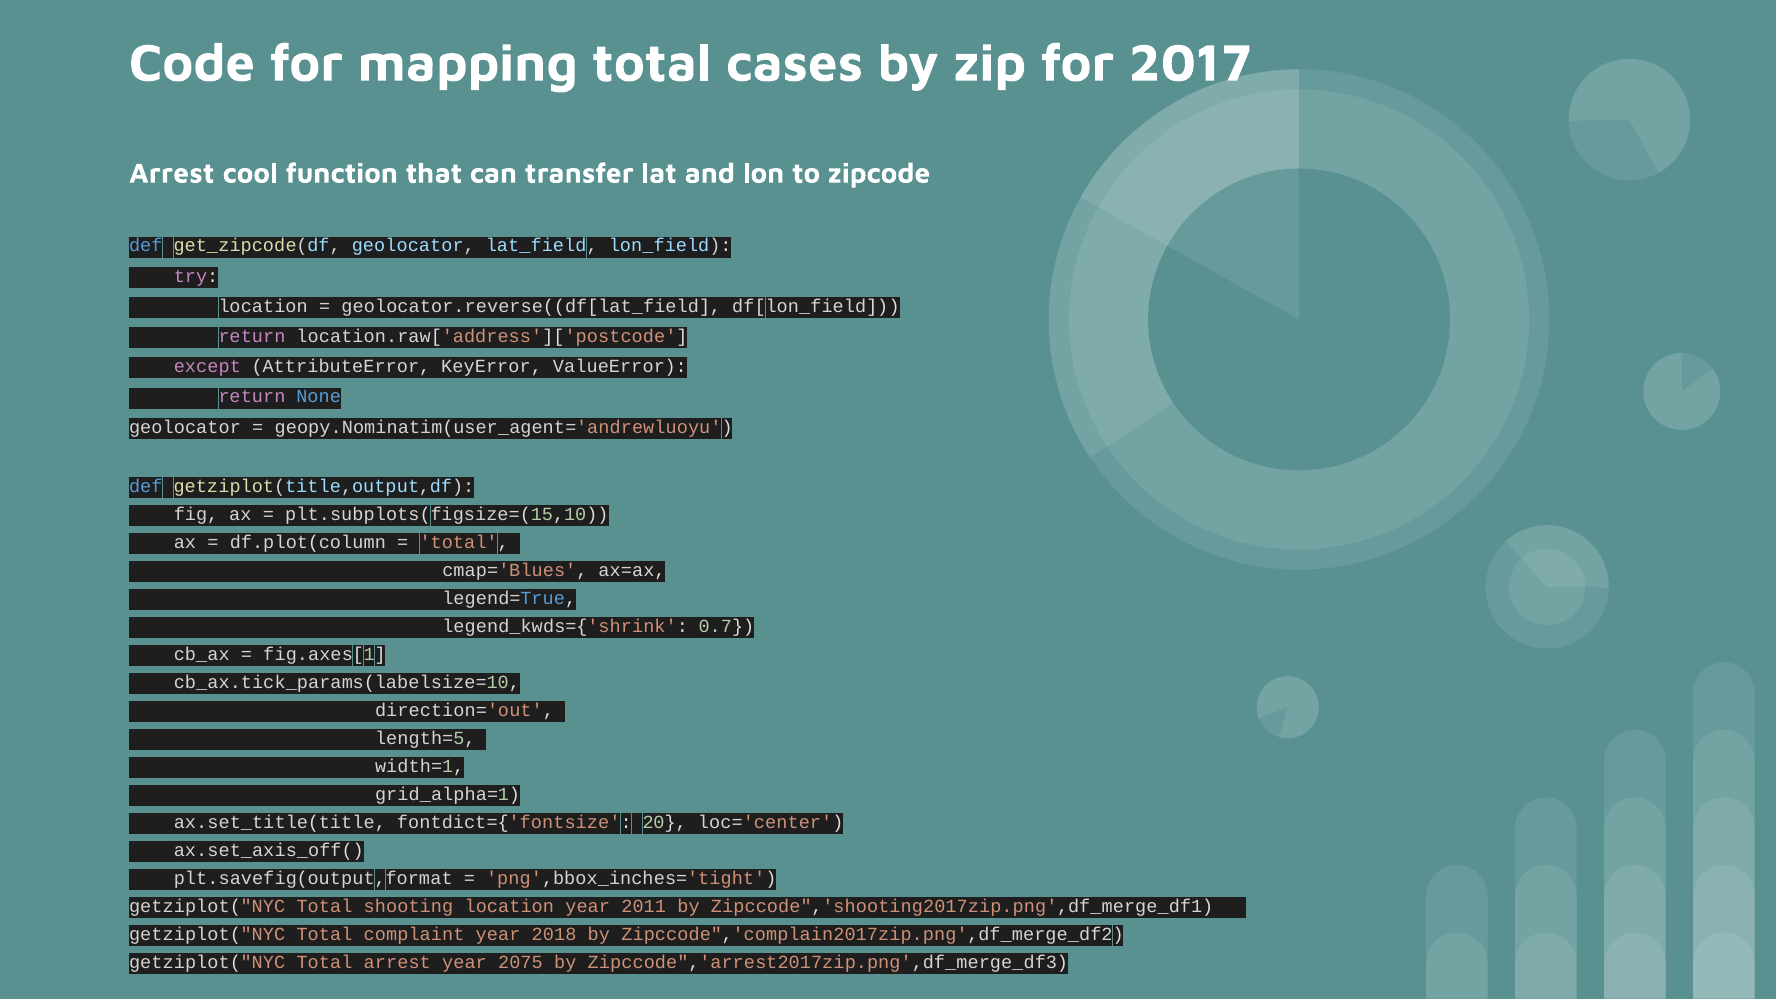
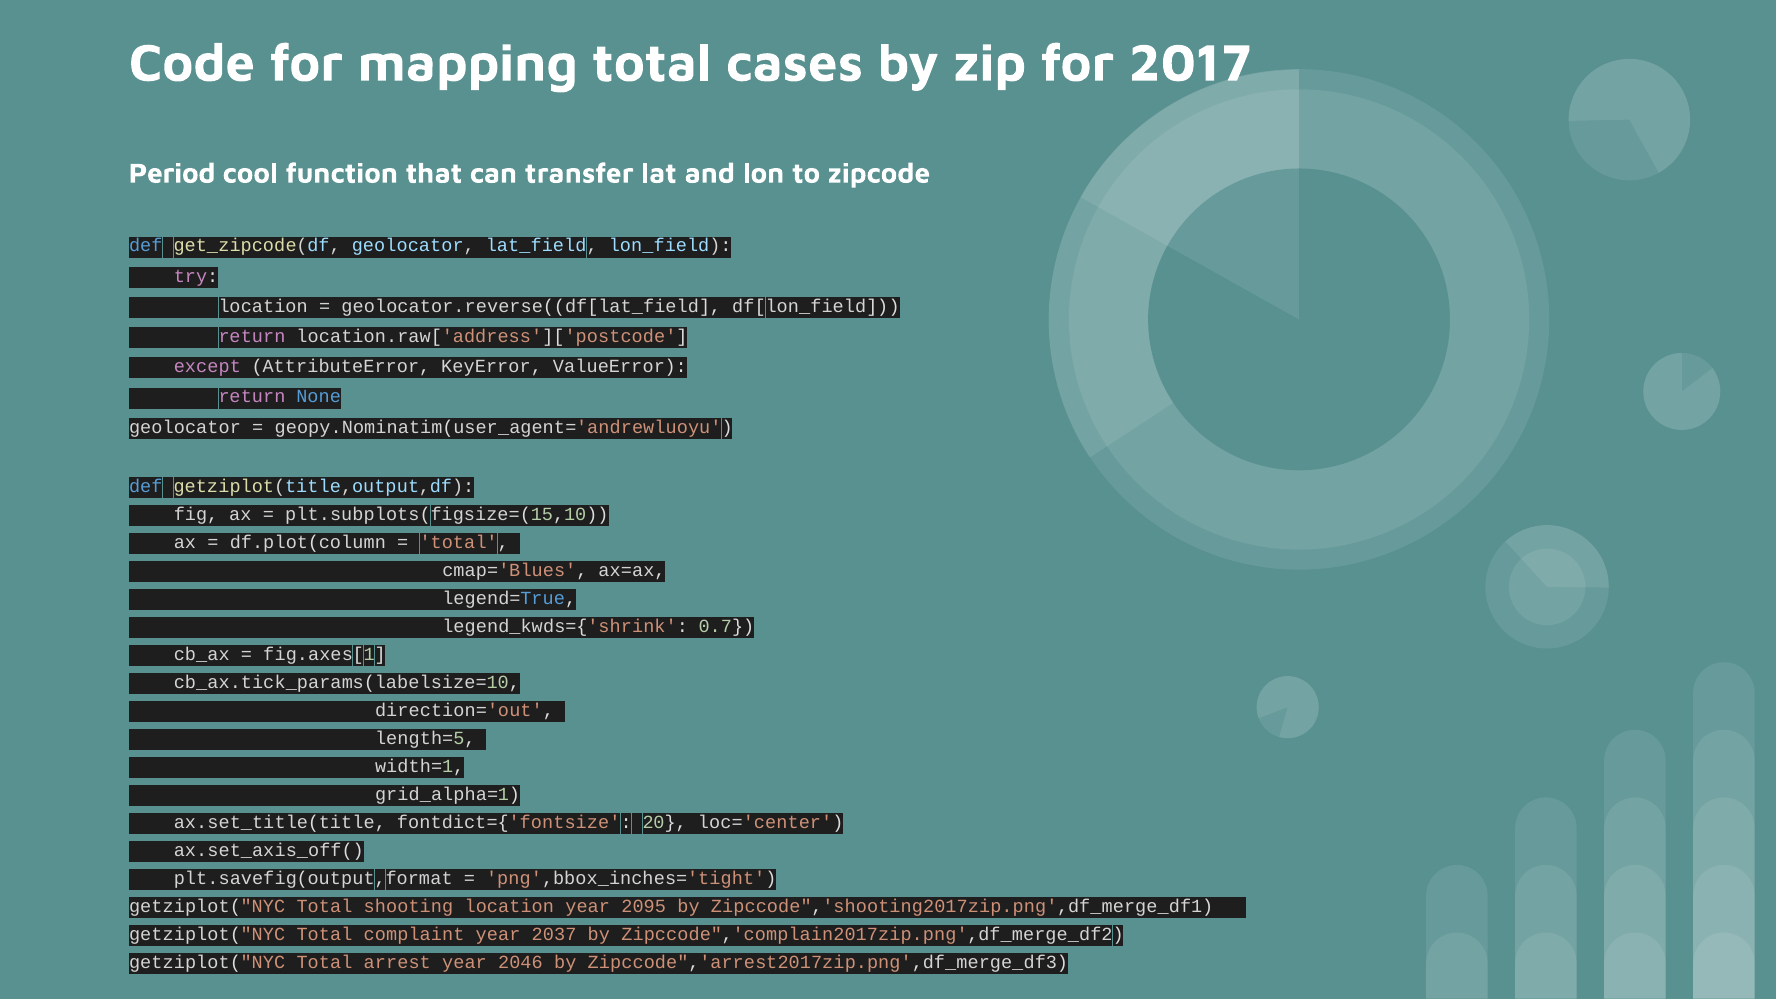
Arrest at (172, 173): Arrest -> Period
2011: 2011 -> 2095
2018: 2018 -> 2037
2075: 2075 -> 2046
